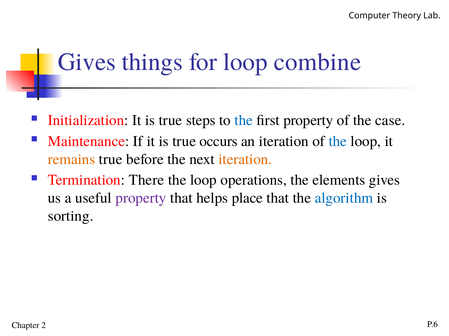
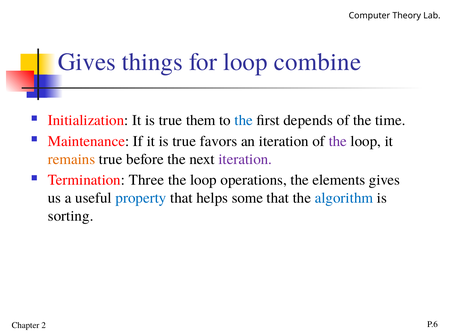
steps: steps -> them
first property: property -> depends
case: case -> time
occurs: occurs -> favors
the at (338, 141) colour: blue -> purple
iteration at (245, 159) colour: orange -> purple
There: There -> Three
property at (141, 198) colour: purple -> blue
place: place -> some
